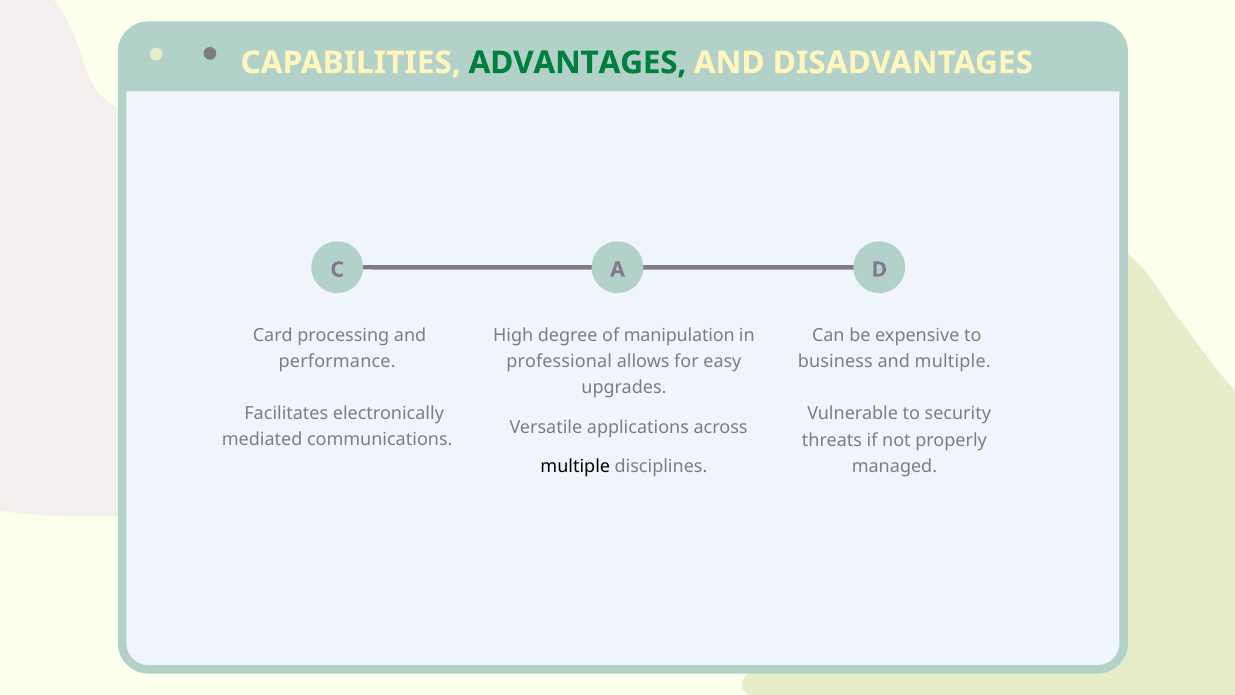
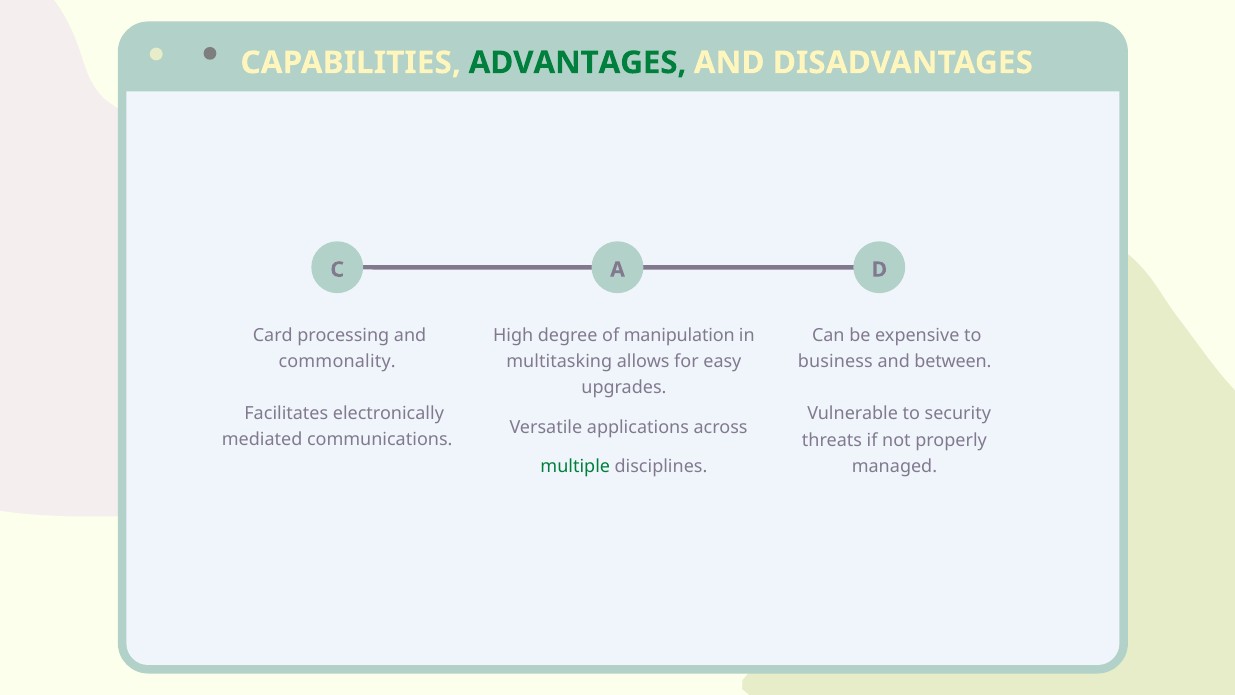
performance: performance -> commonality
professional: professional -> multitasking
and multiple: multiple -> between
multiple at (575, 466) colour: black -> green
